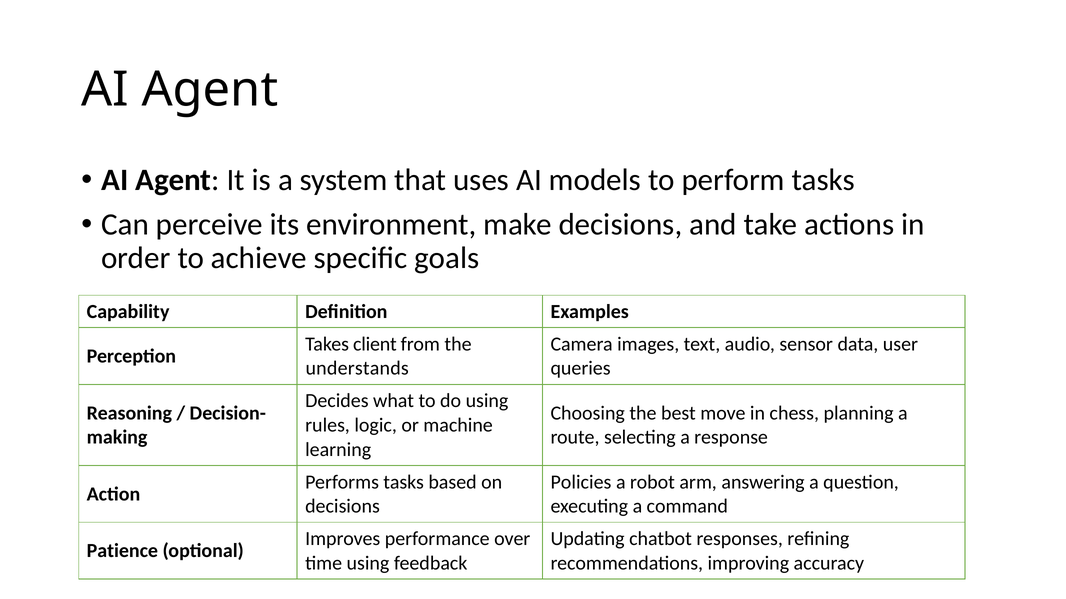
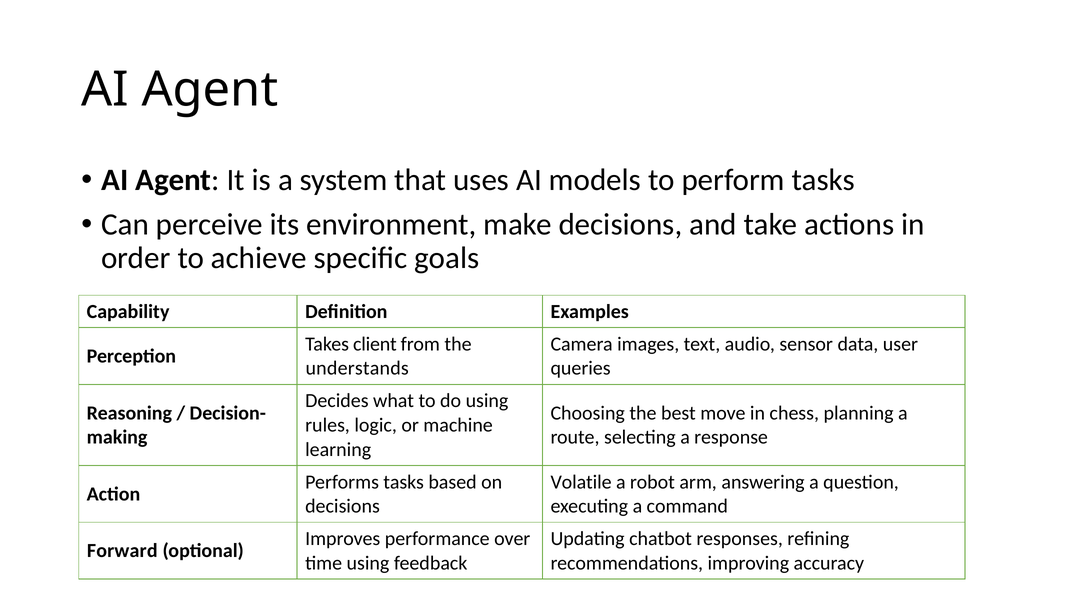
Policies: Policies -> Volatile
Patience: Patience -> Forward
